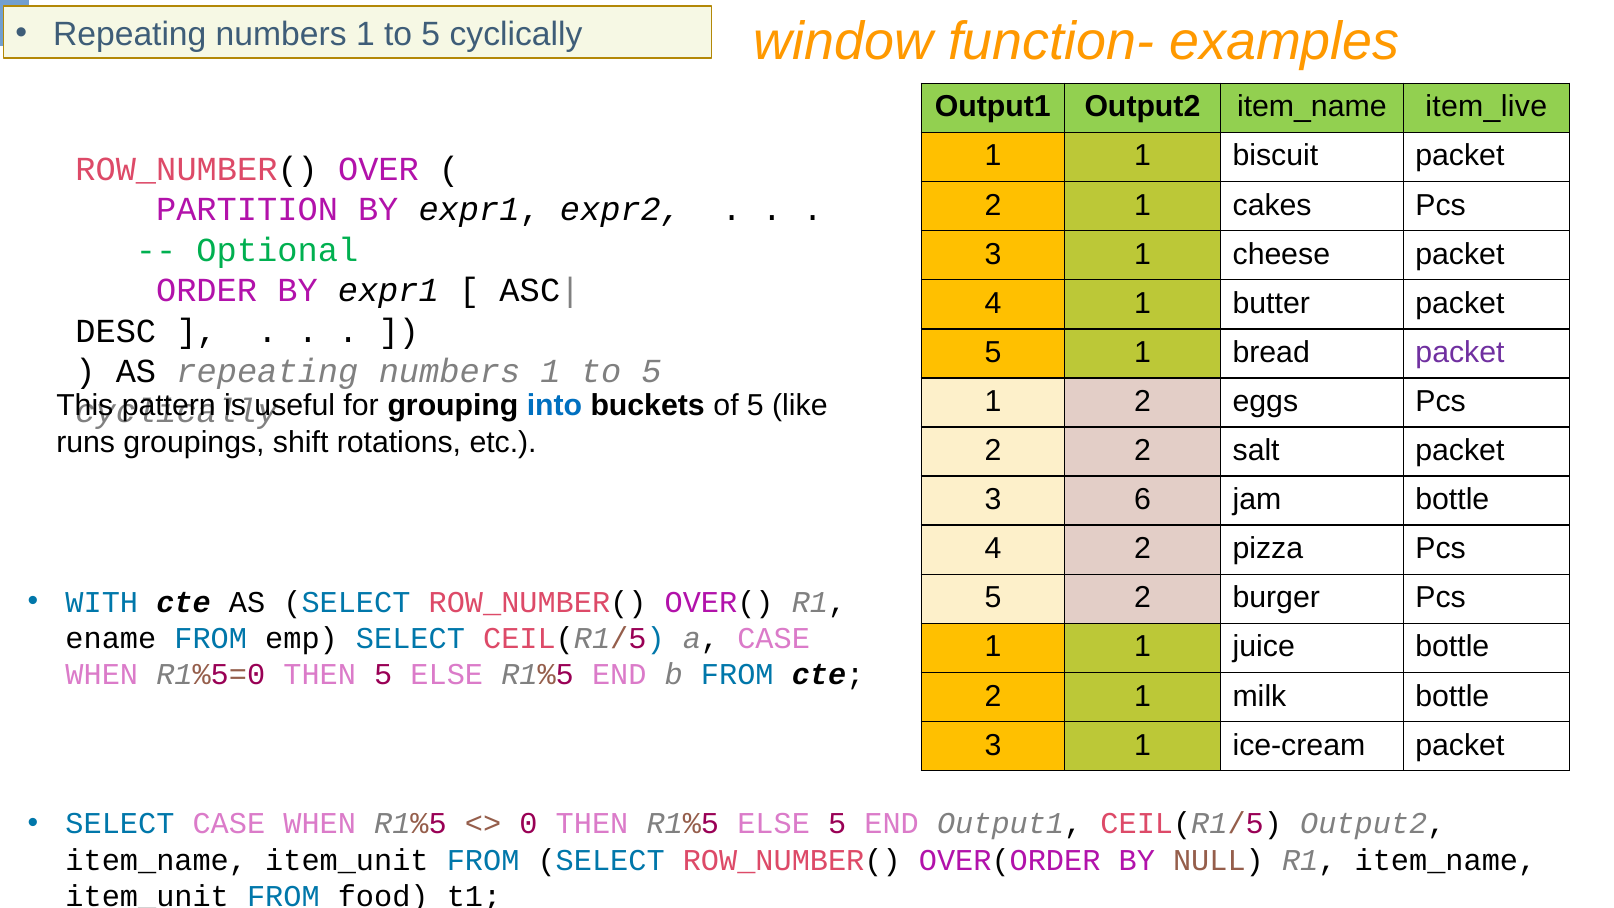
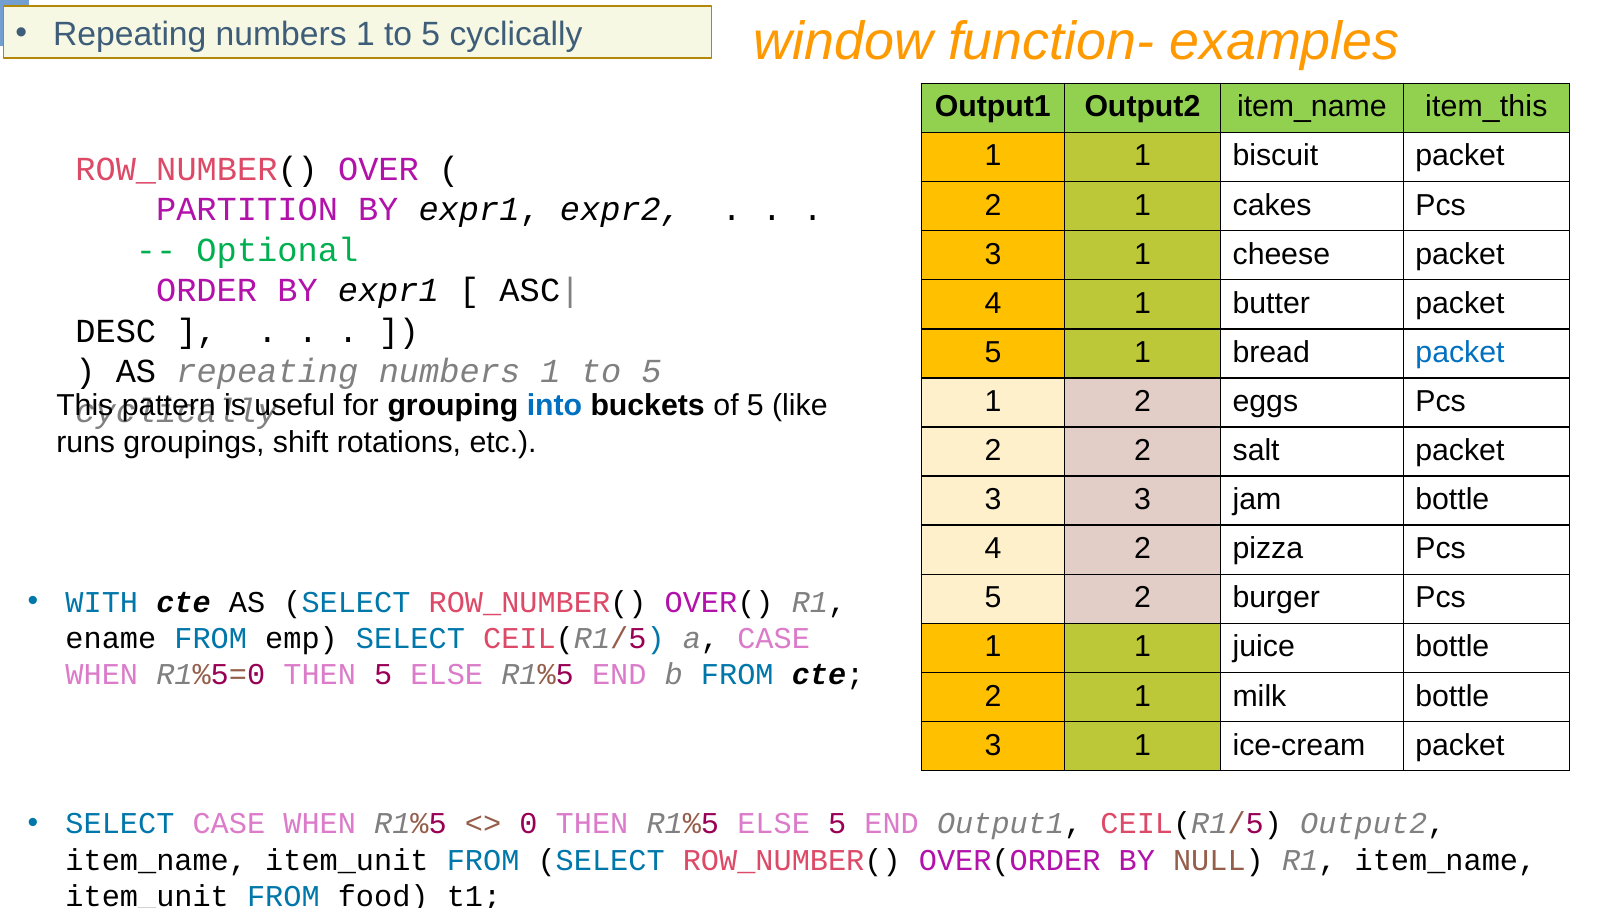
item_live: item_live -> item_this
packet at (1460, 352) colour: purple -> blue
3 6: 6 -> 3
